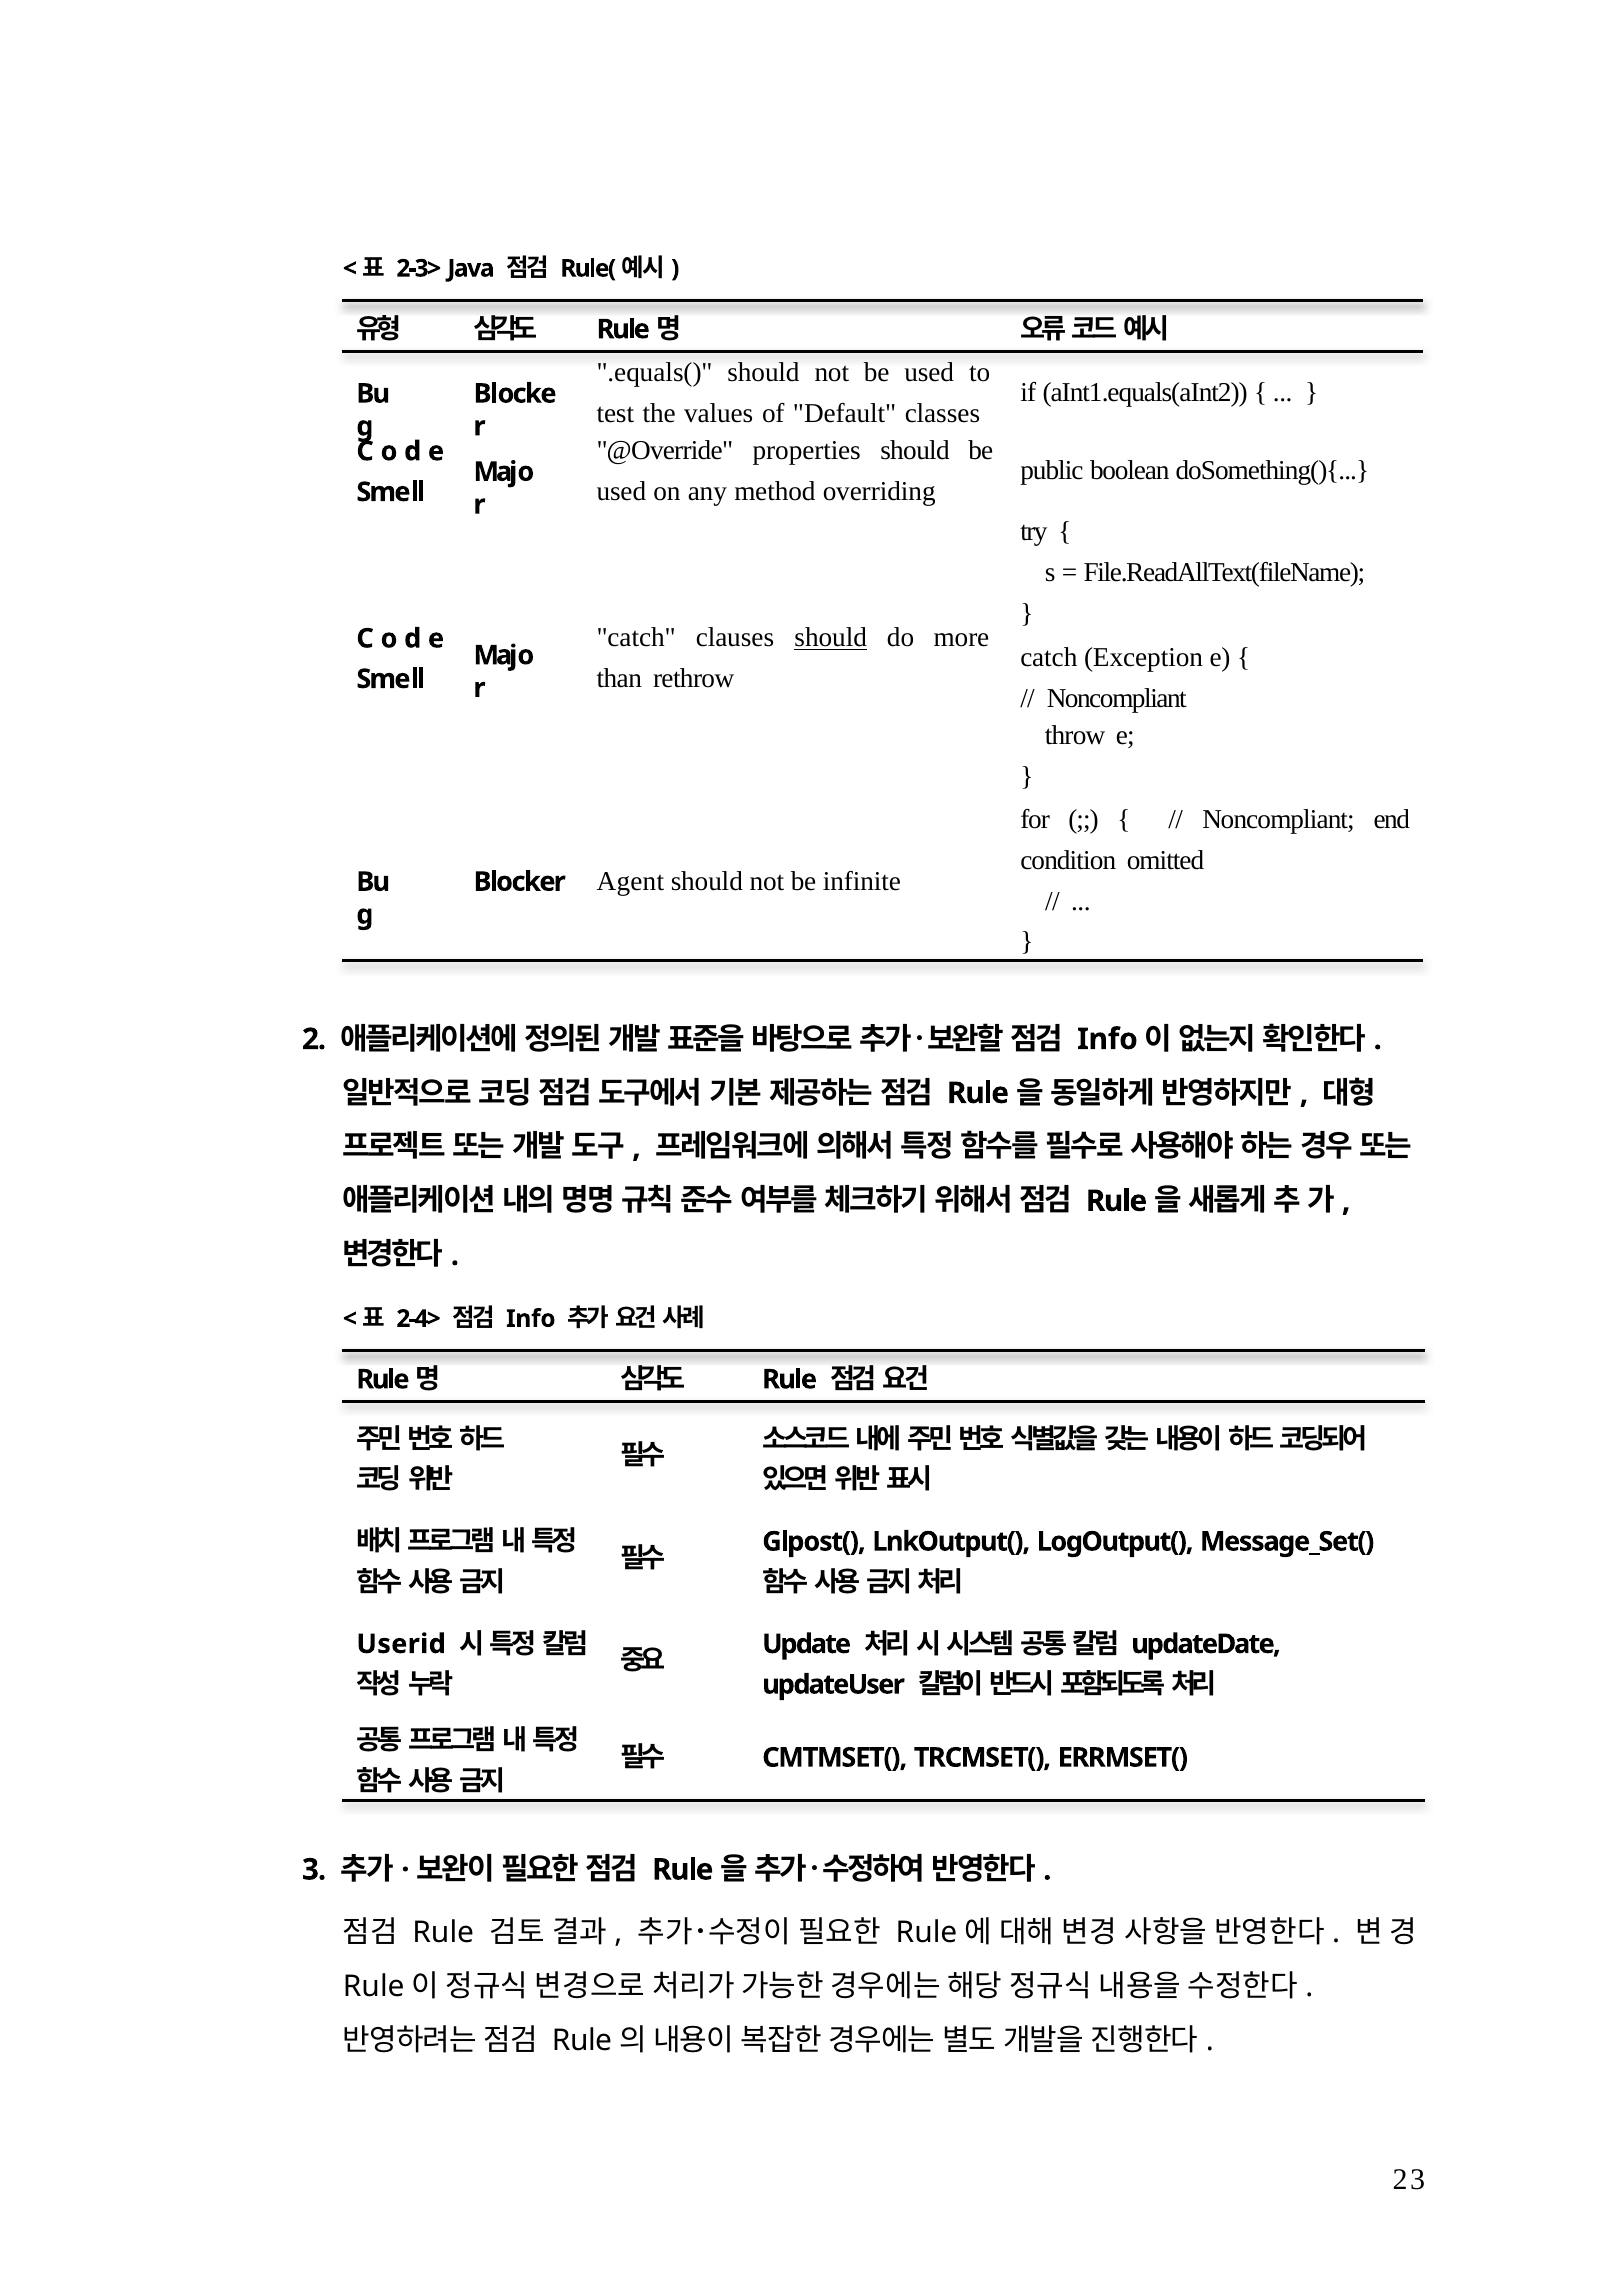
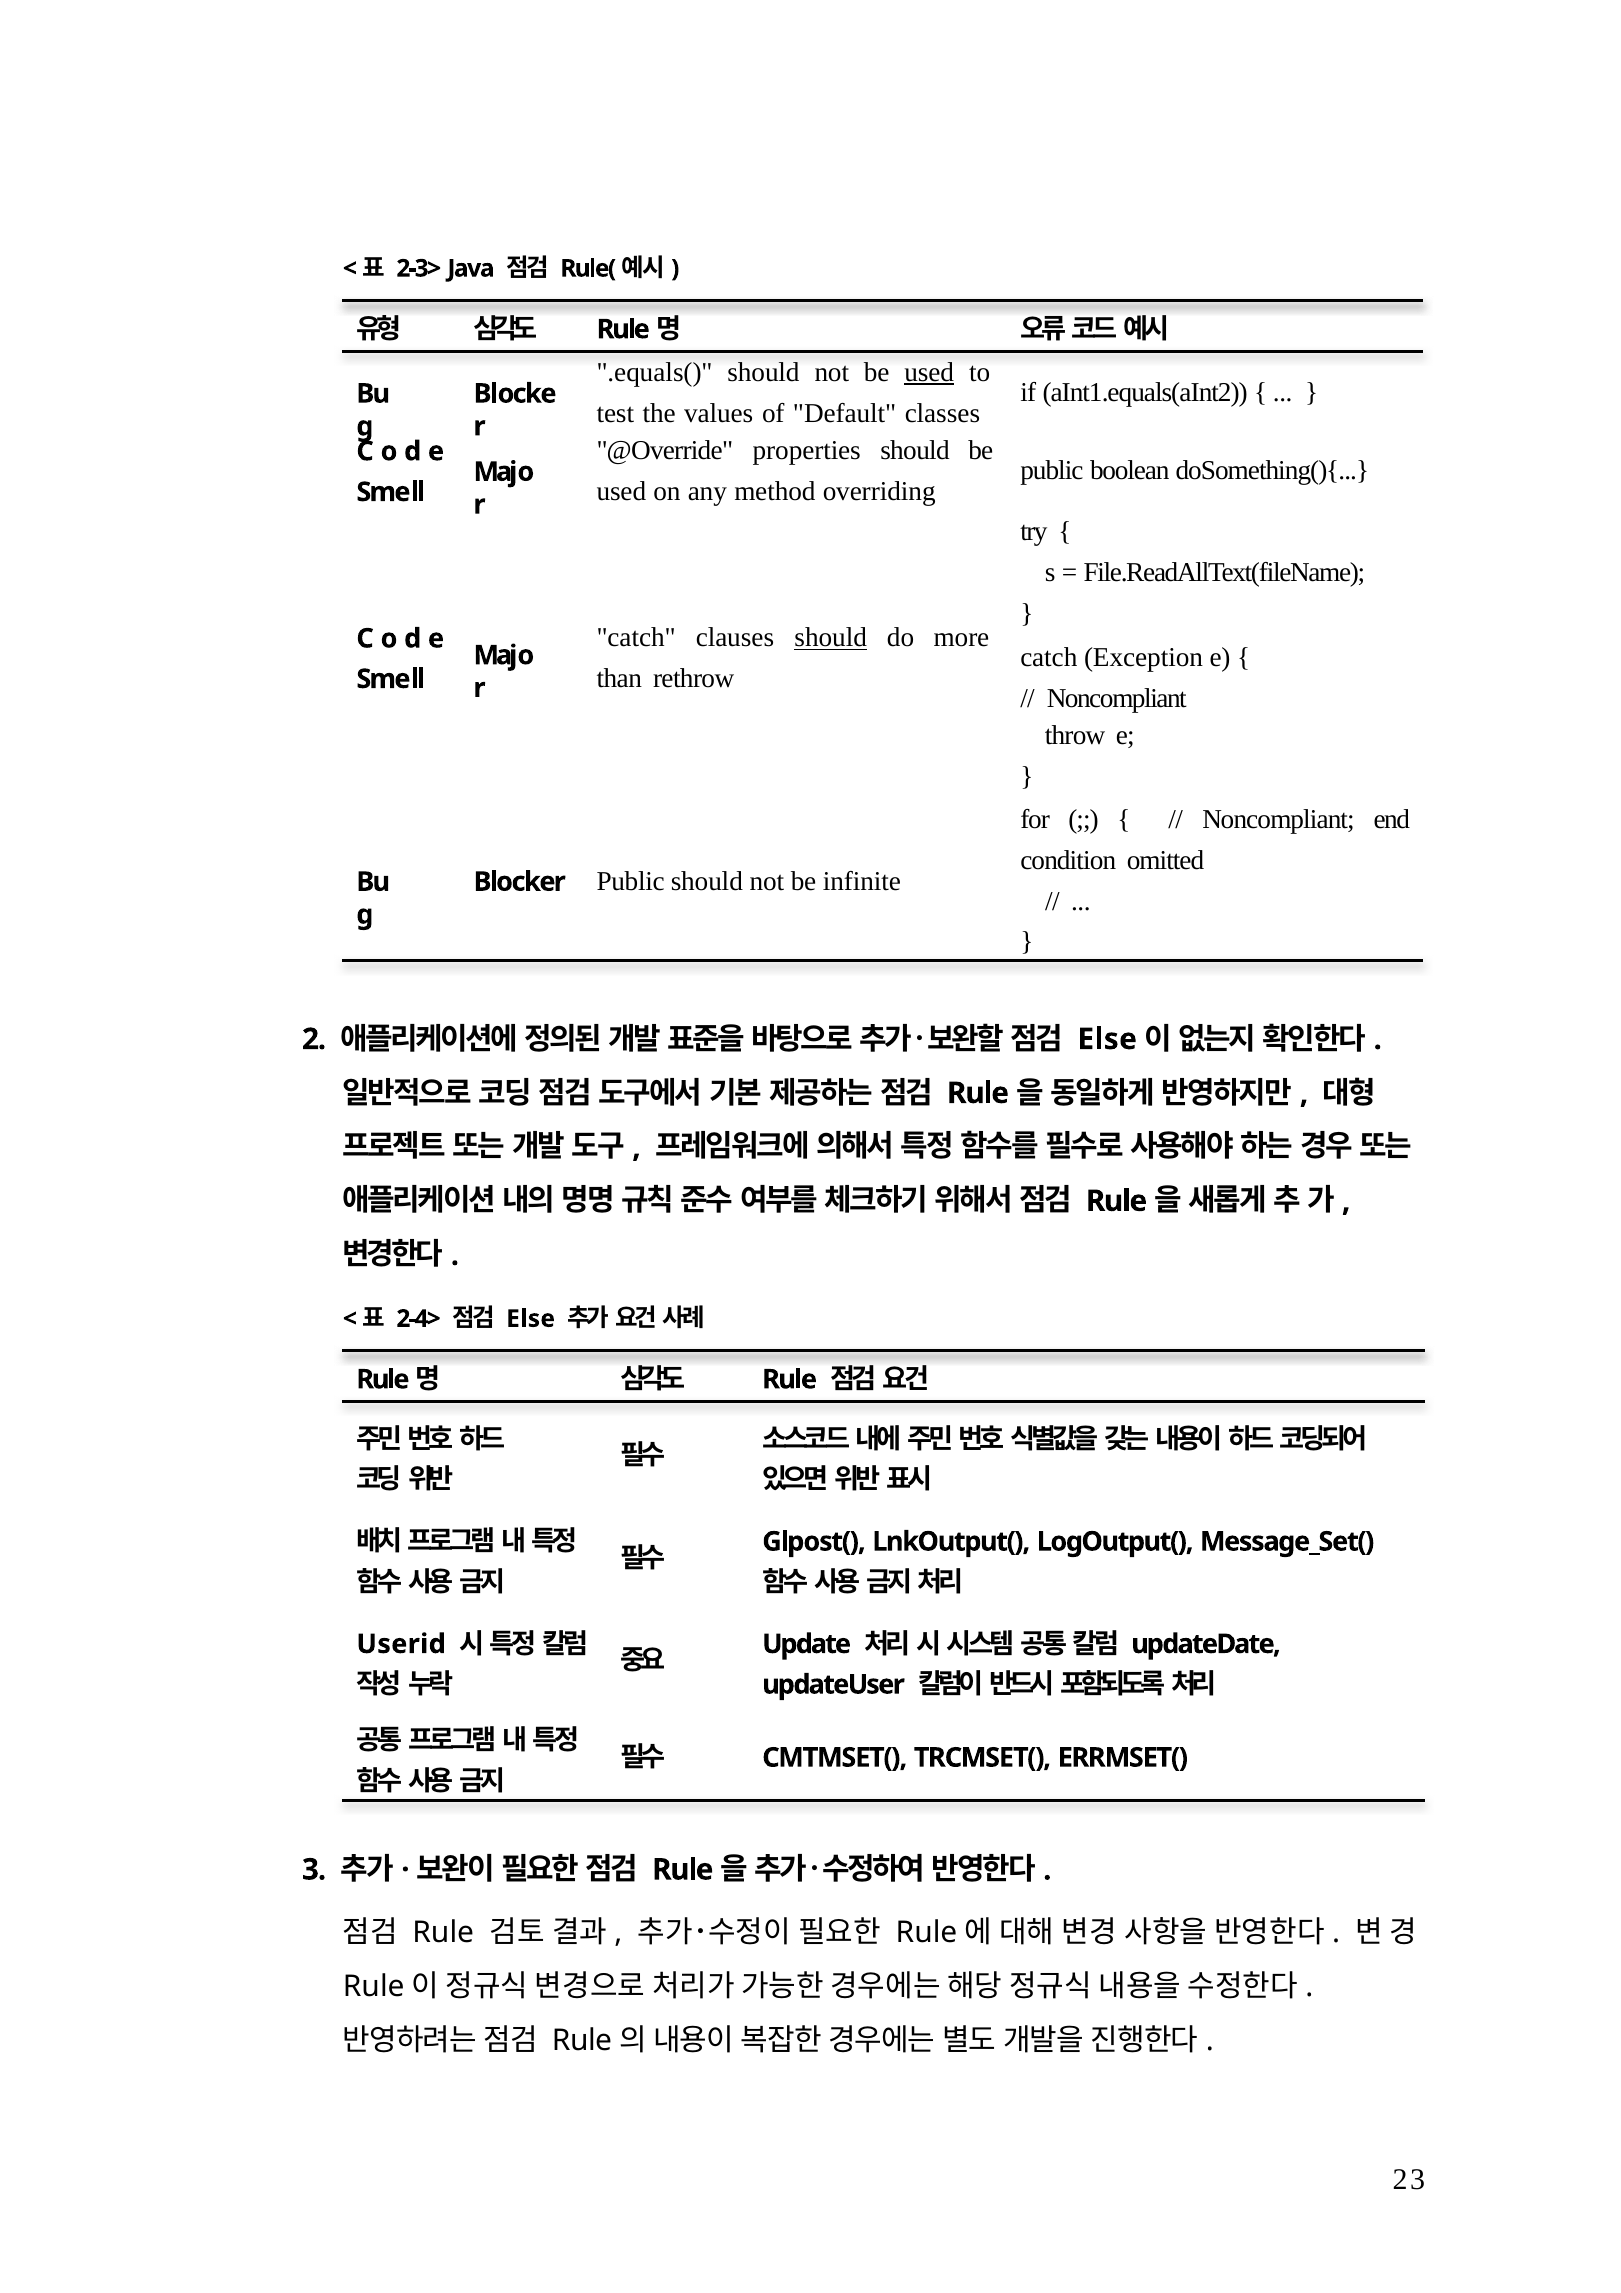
used at (929, 372) underline: none -> present
Blocker Agent: Agent -> Public
Info at (1107, 1039): Info -> Else
Info at (531, 1319): Info -> Else
